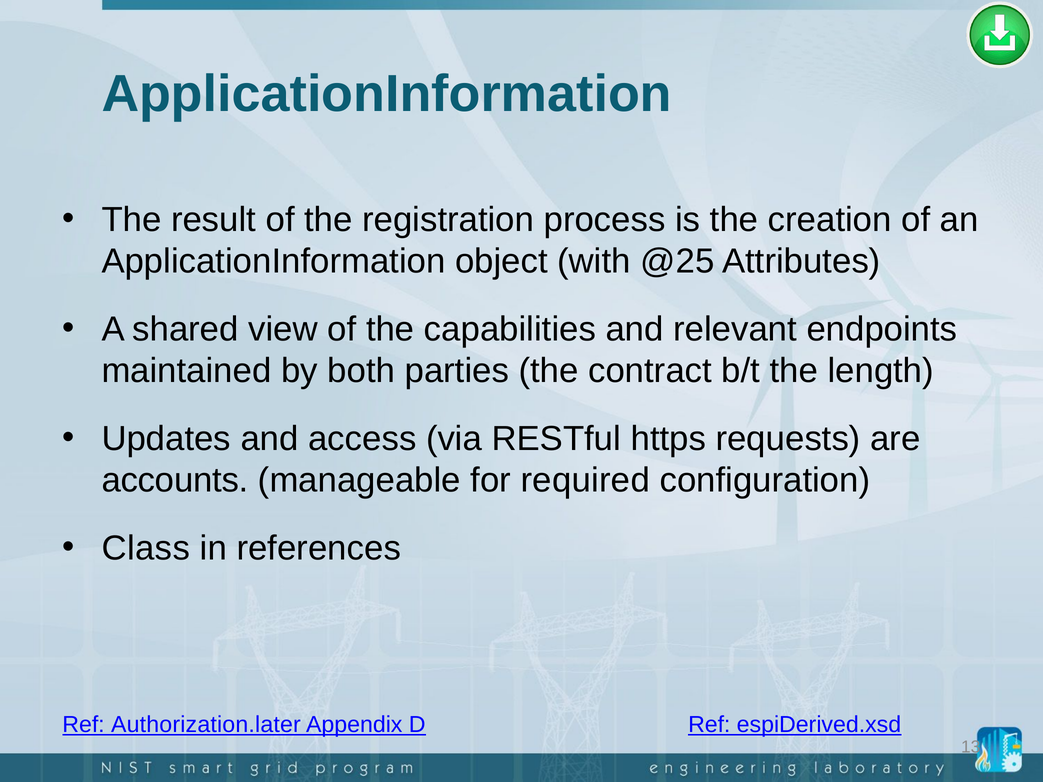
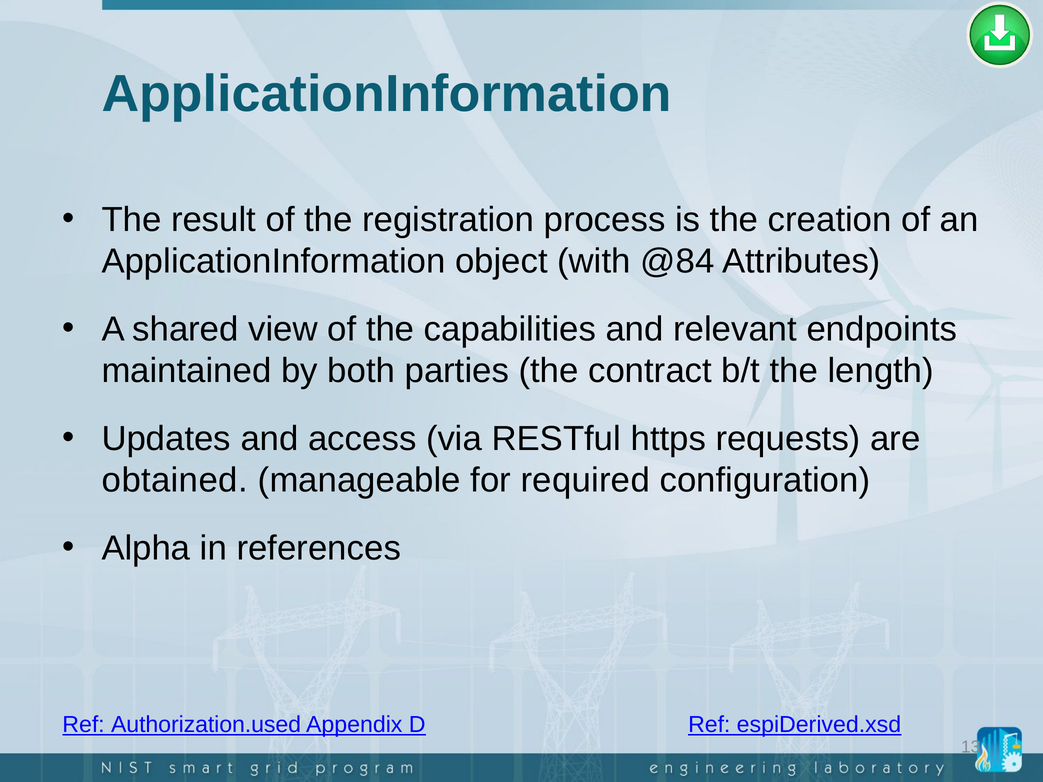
@25: @25 -> @84
accounts: accounts -> obtained
Class: Class -> Alpha
Authorization.later: Authorization.later -> Authorization.used
